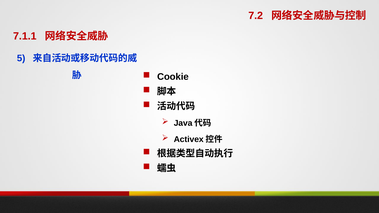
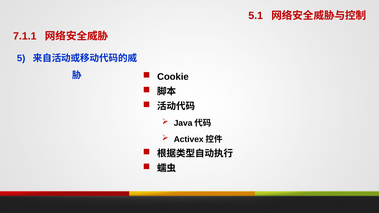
7.2: 7.2 -> 5.1
